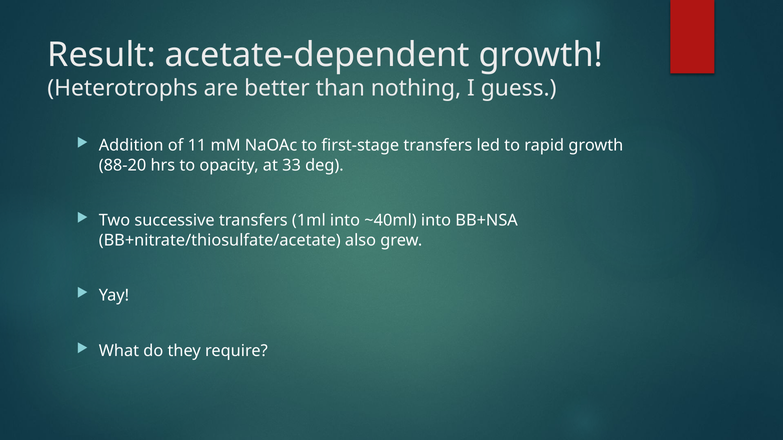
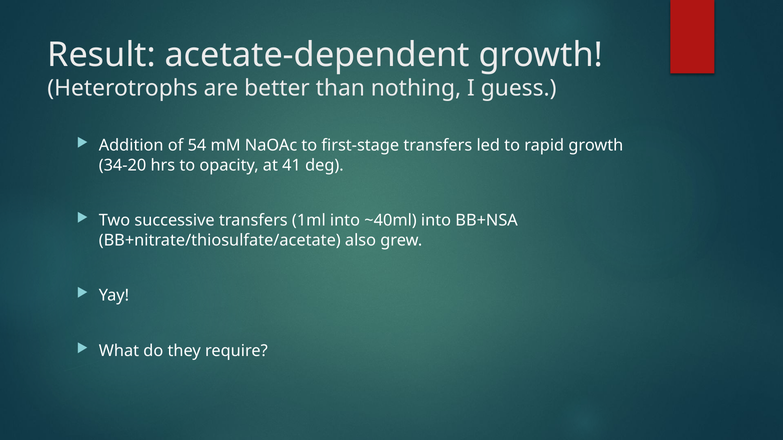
11: 11 -> 54
88-20: 88-20 -> 34-20
33: 33 -> 41
